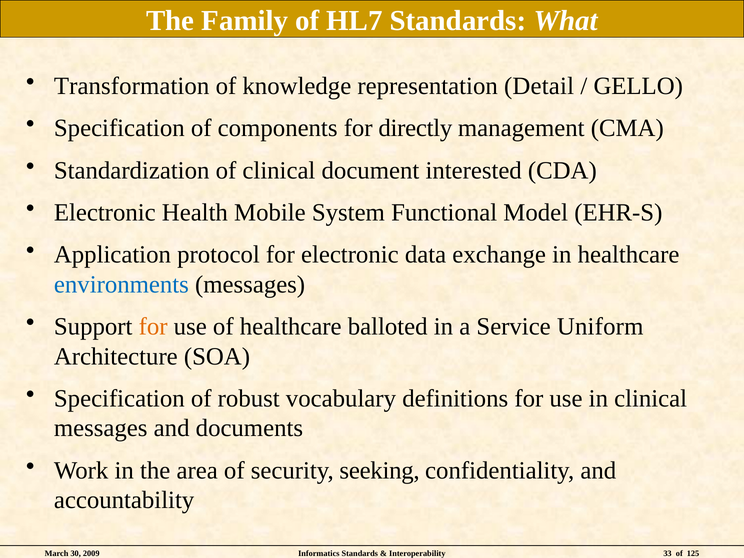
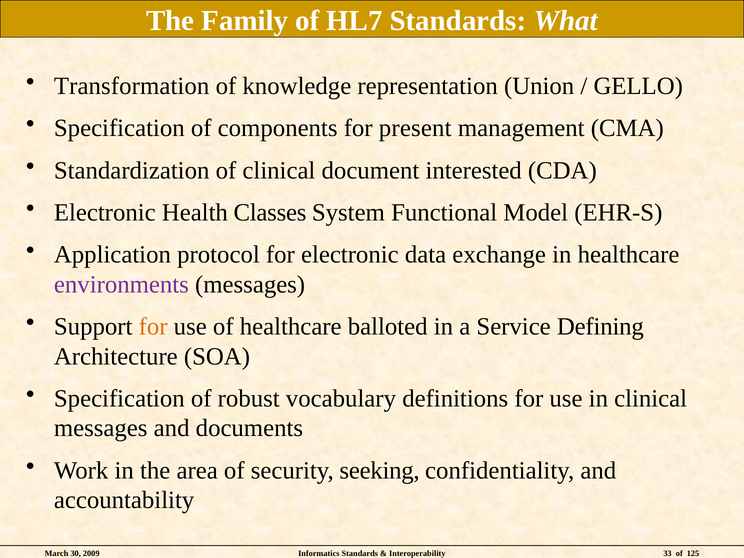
Detail: Detail -> Union
directly: directly -> present
Mobile: Mobile -> Classes
environments colour: blue -> purple
Uniform: Uniform -> Defining
